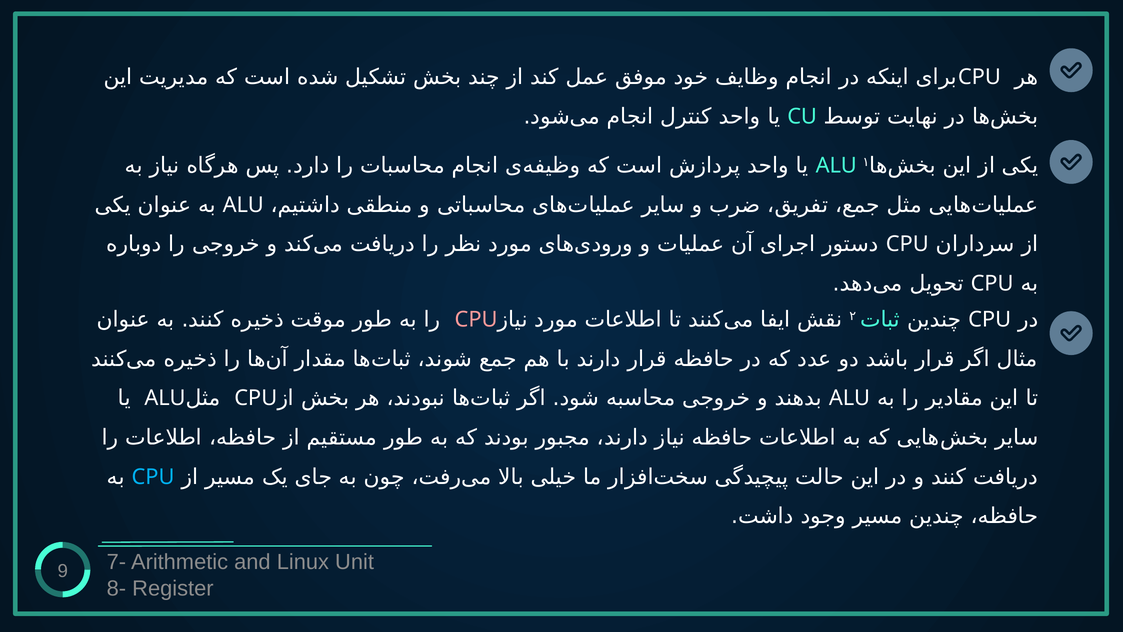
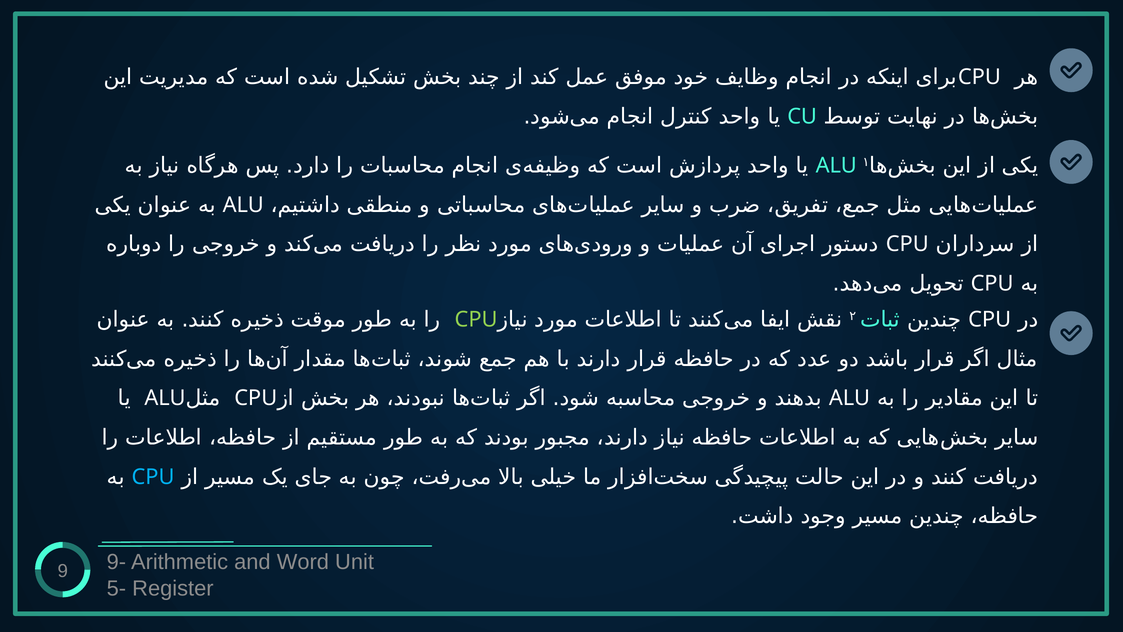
CPU at (476, 319) colour: pink -> light green
7-: 7- -> 9-
Linux: Linux -> Word
8-: 8- -> 5-
